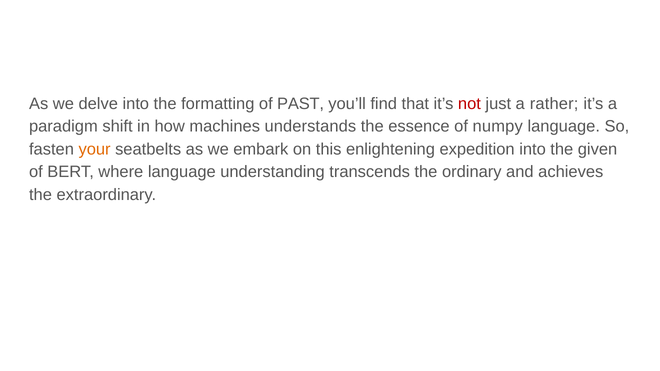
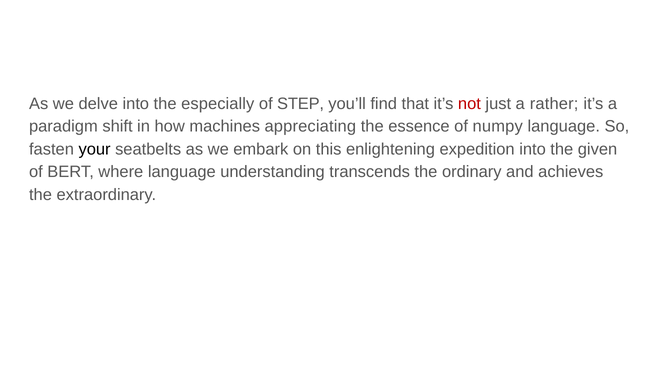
formatting: formatting -> especially
PAST: PAST -> STEP
understands: understands -> appreciating
your colour: orange -> black
